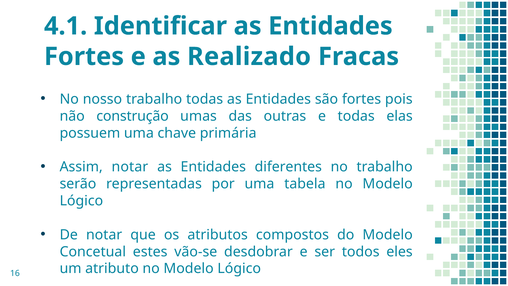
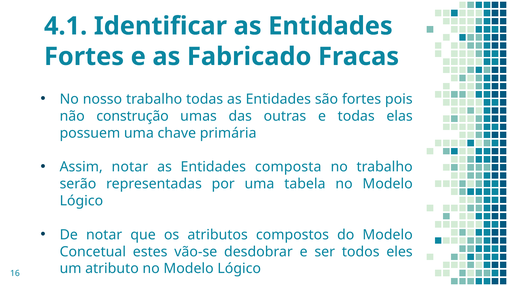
Realizado: Realizado -> Fabricado
diferentes: diferentes -> composta
